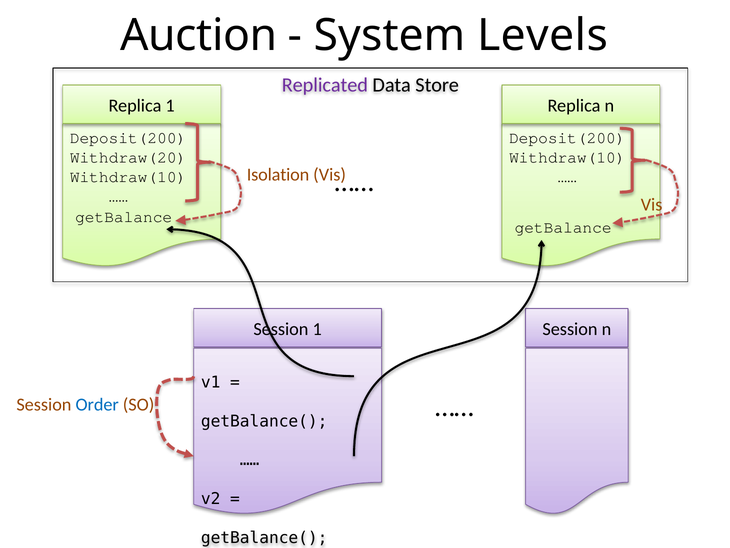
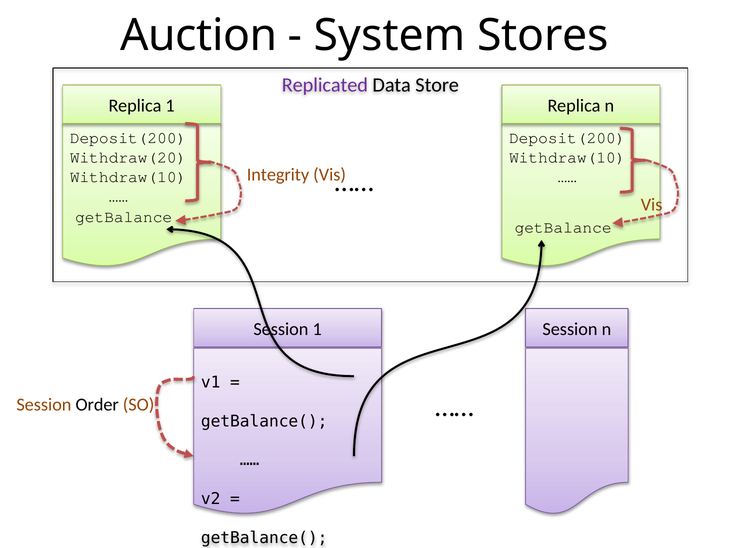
Levels: Levels -> Stores
Isolation: Isolation -> Integrity
Order colour: blue -> black
